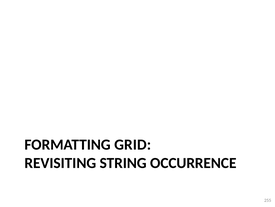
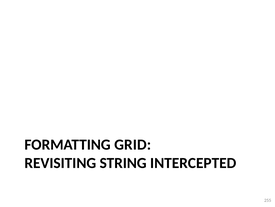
OCCURRENCE: OCCURRENCE -> INTERCEPTED
